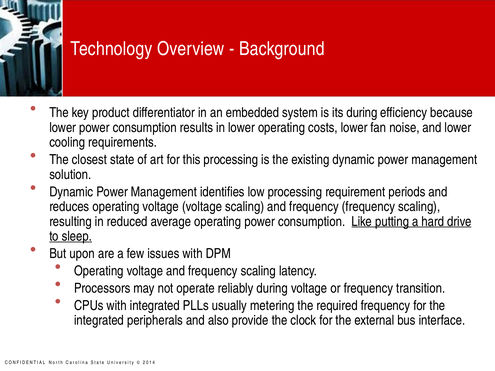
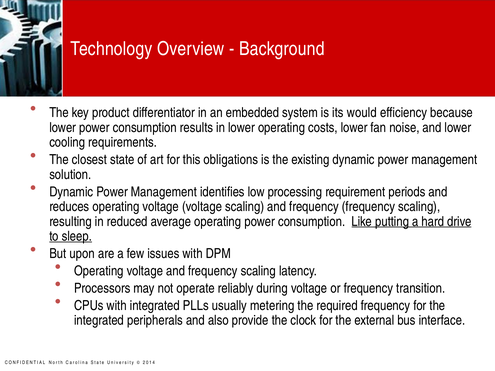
its during: during -> would
this processing: processing -> obligations
